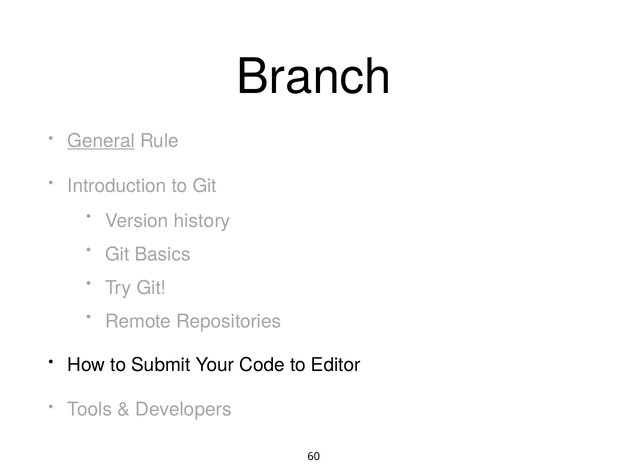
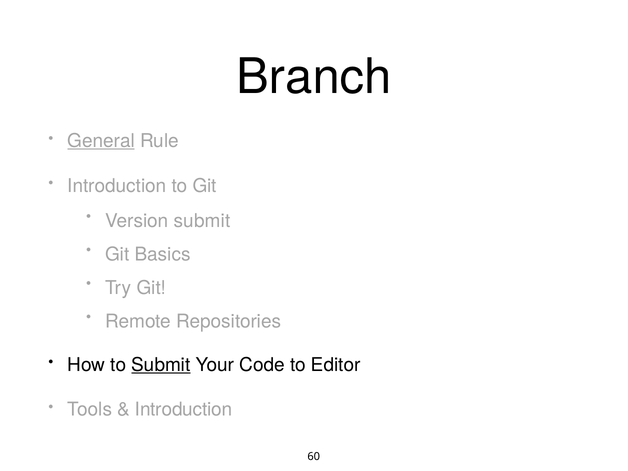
Version history: history -> submit
Submit at (161, 365) underline: none -> present
Developers at (183, 410): Developers -> Introduction
